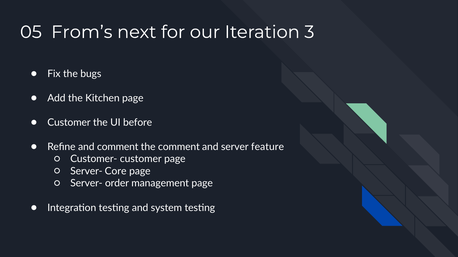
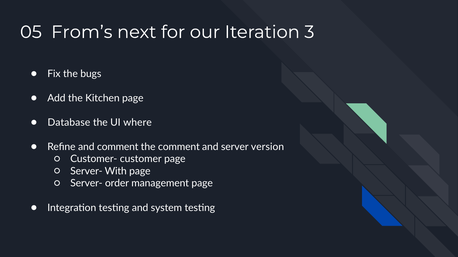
Customer at (69, 123): Customer -> Database
before: before -> where
feature: feature -> version
Core: Core -> With
